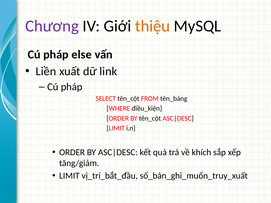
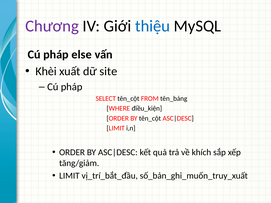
thiệu colour: orange -> blue
Liền: Liền -> Khèi
link: link -> site
